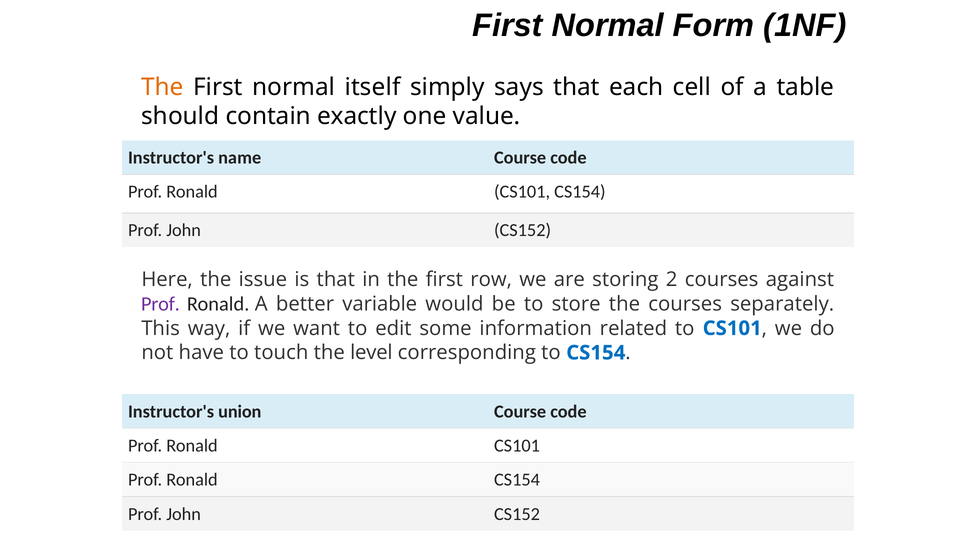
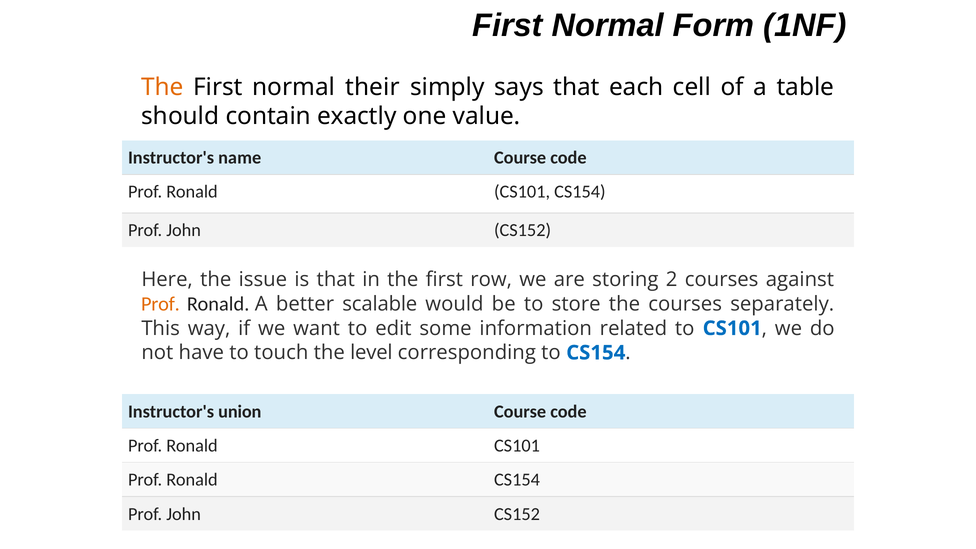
itself: itself -> their
Prof at (160, 304) colour: purple -> orange
variable: variable -> scalable
